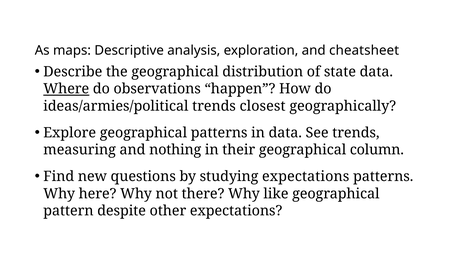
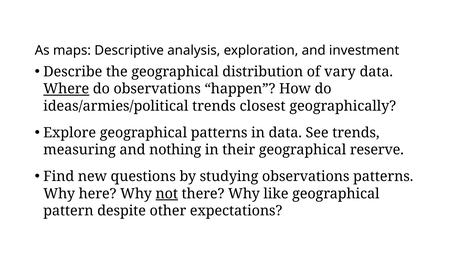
cheatsheet: cheatsheet -> investment
state: state -> vary
column: column -> reserve
studying expectations: expectations -> observations
not underline: none -> present
